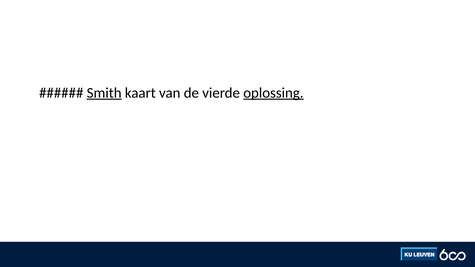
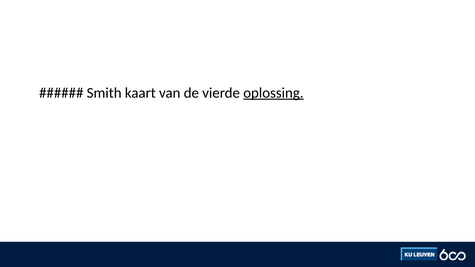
Smith underline: present -> none
